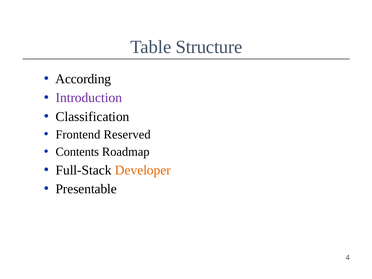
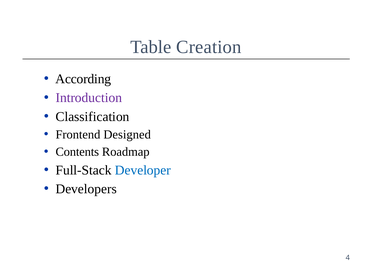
Structure: Structure -> Creation
Reserved: Reserved -> Designed
Developer colour: orange -> blue
Presentable: Presentable -> Developers
